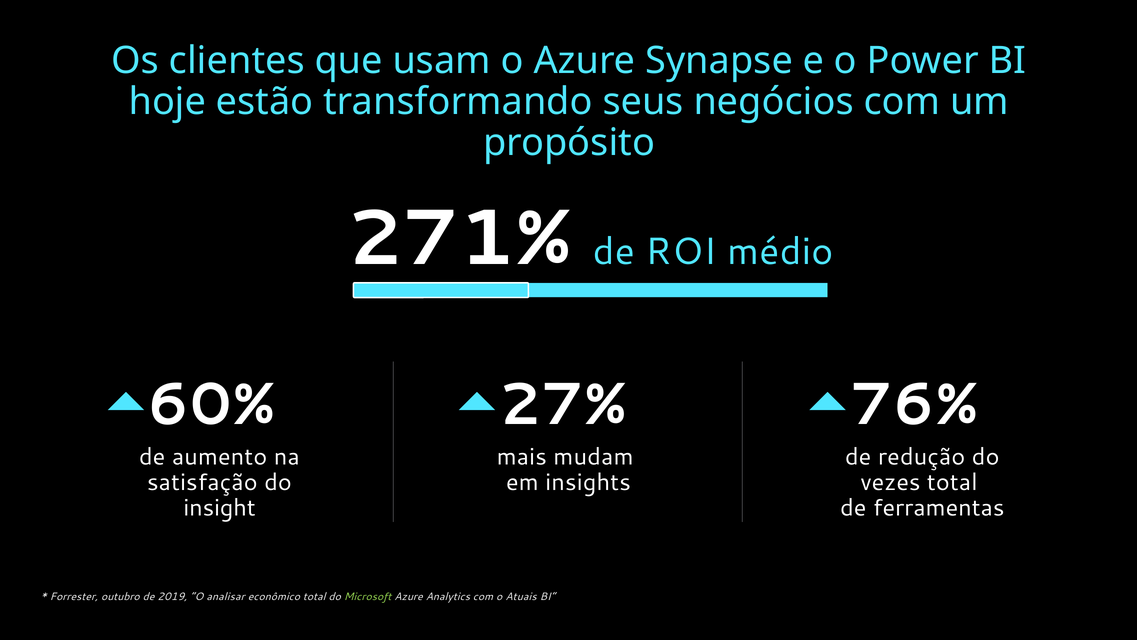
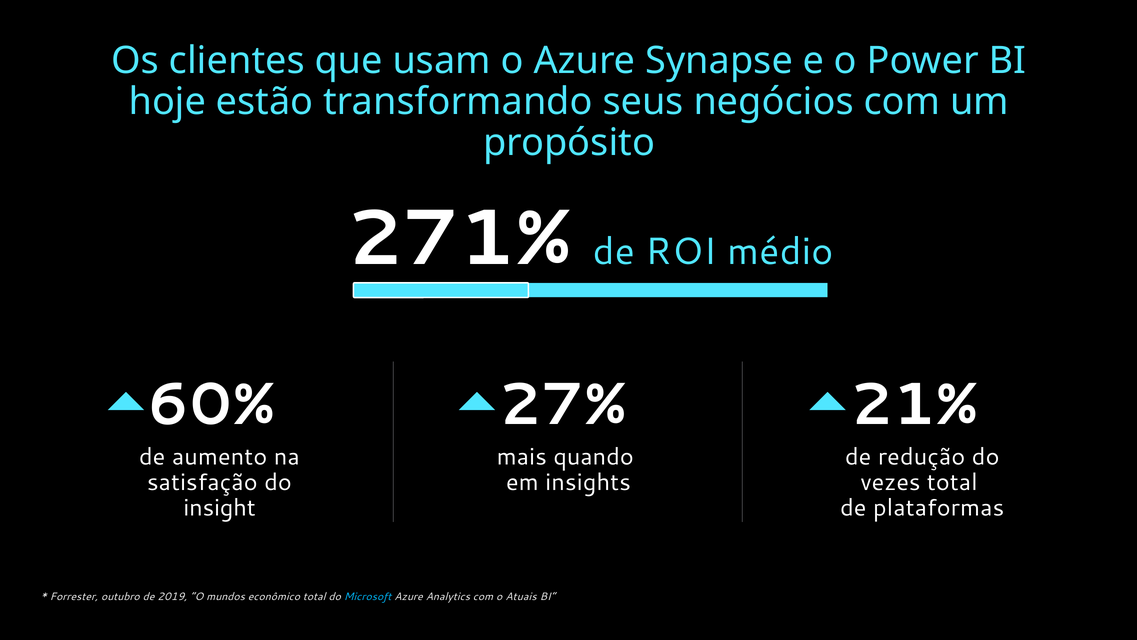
76%: 76% -> 21%
mudam: mudam -> quando
ferramentas: ferramentas -> plataformas
analisar: analisar -> mundos
Microsoft colour: light green -> light blue
